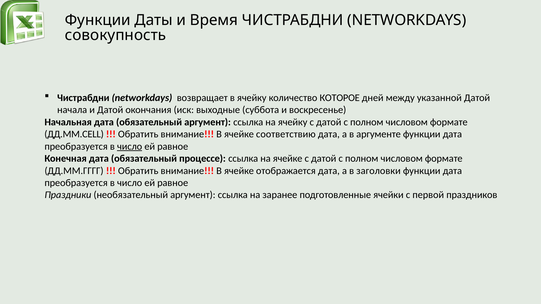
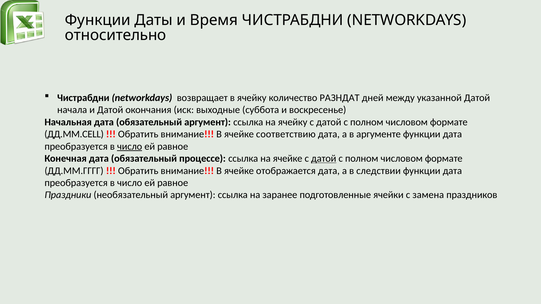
совокупность: совокупность -> относительно
КОТОРОЕ: КОТОРОЕ -> РАЗНДАТ
датой at (324, 159) underline: none -> present
заголовки: заголовки -> следствии
первой: первой -> замена
